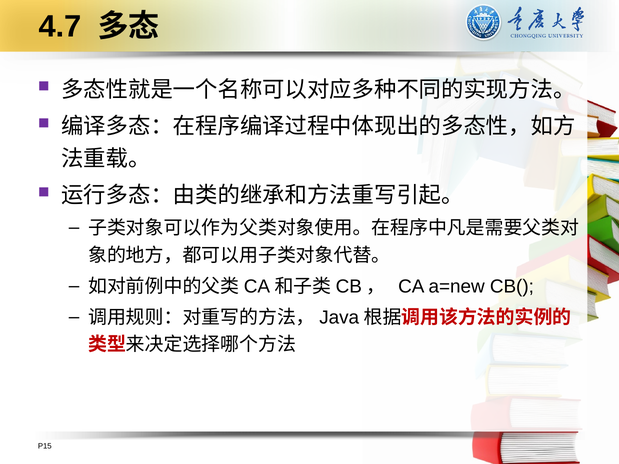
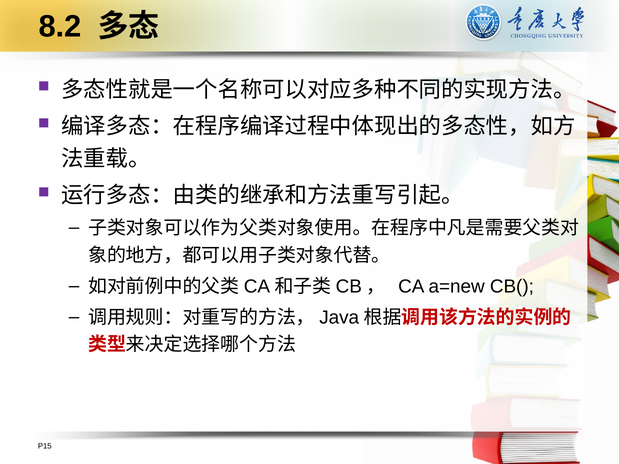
4.7: 4.7 -> 8.2
